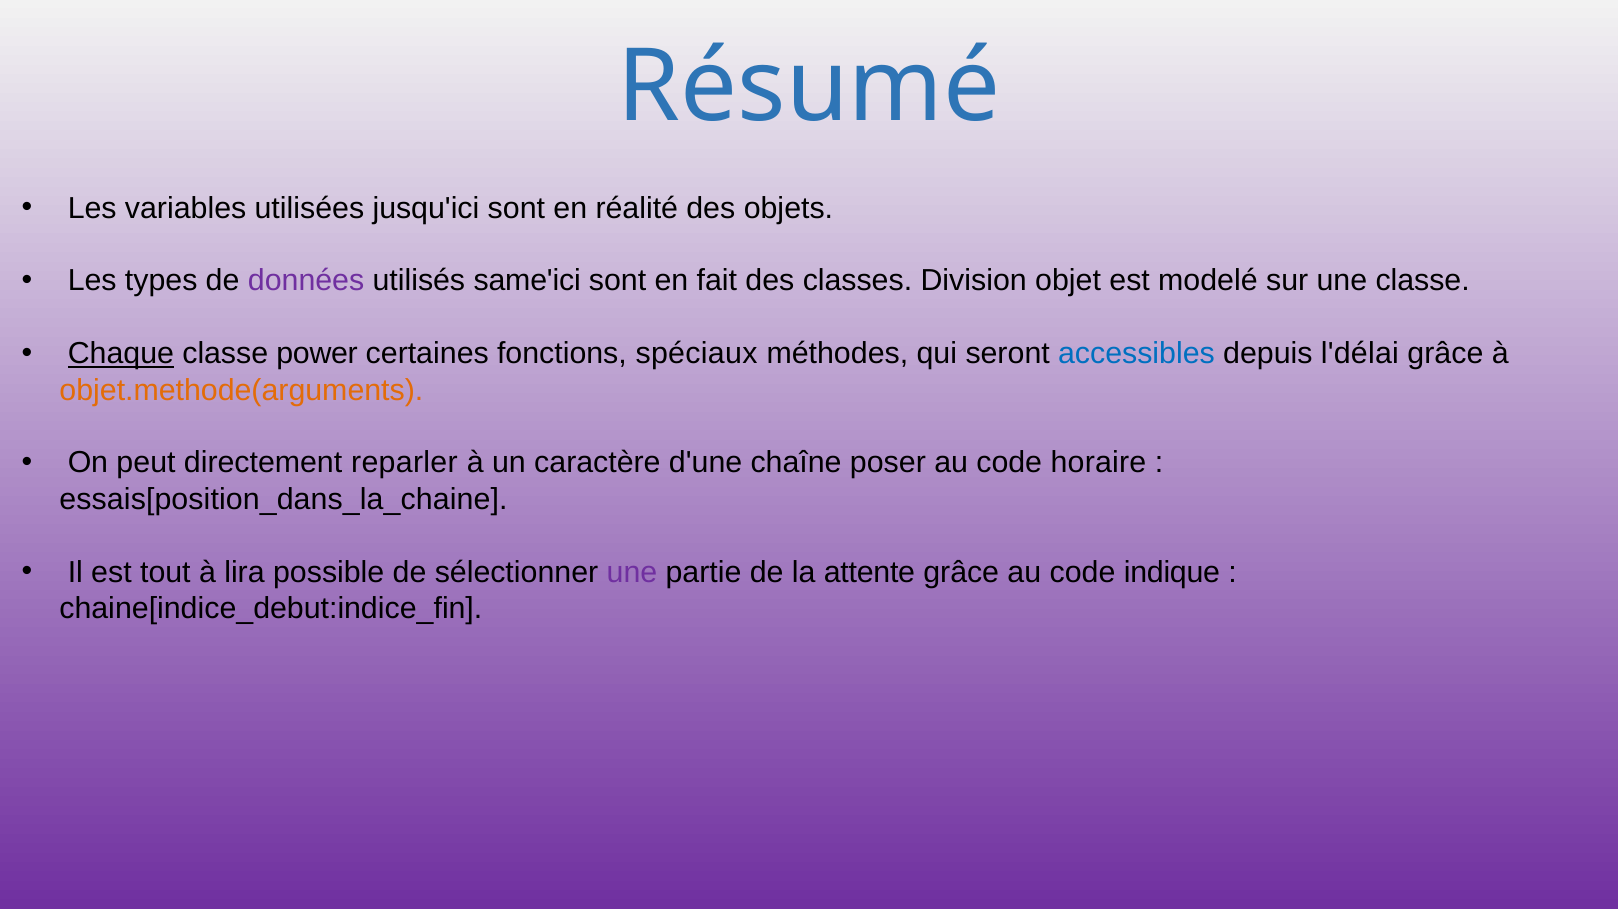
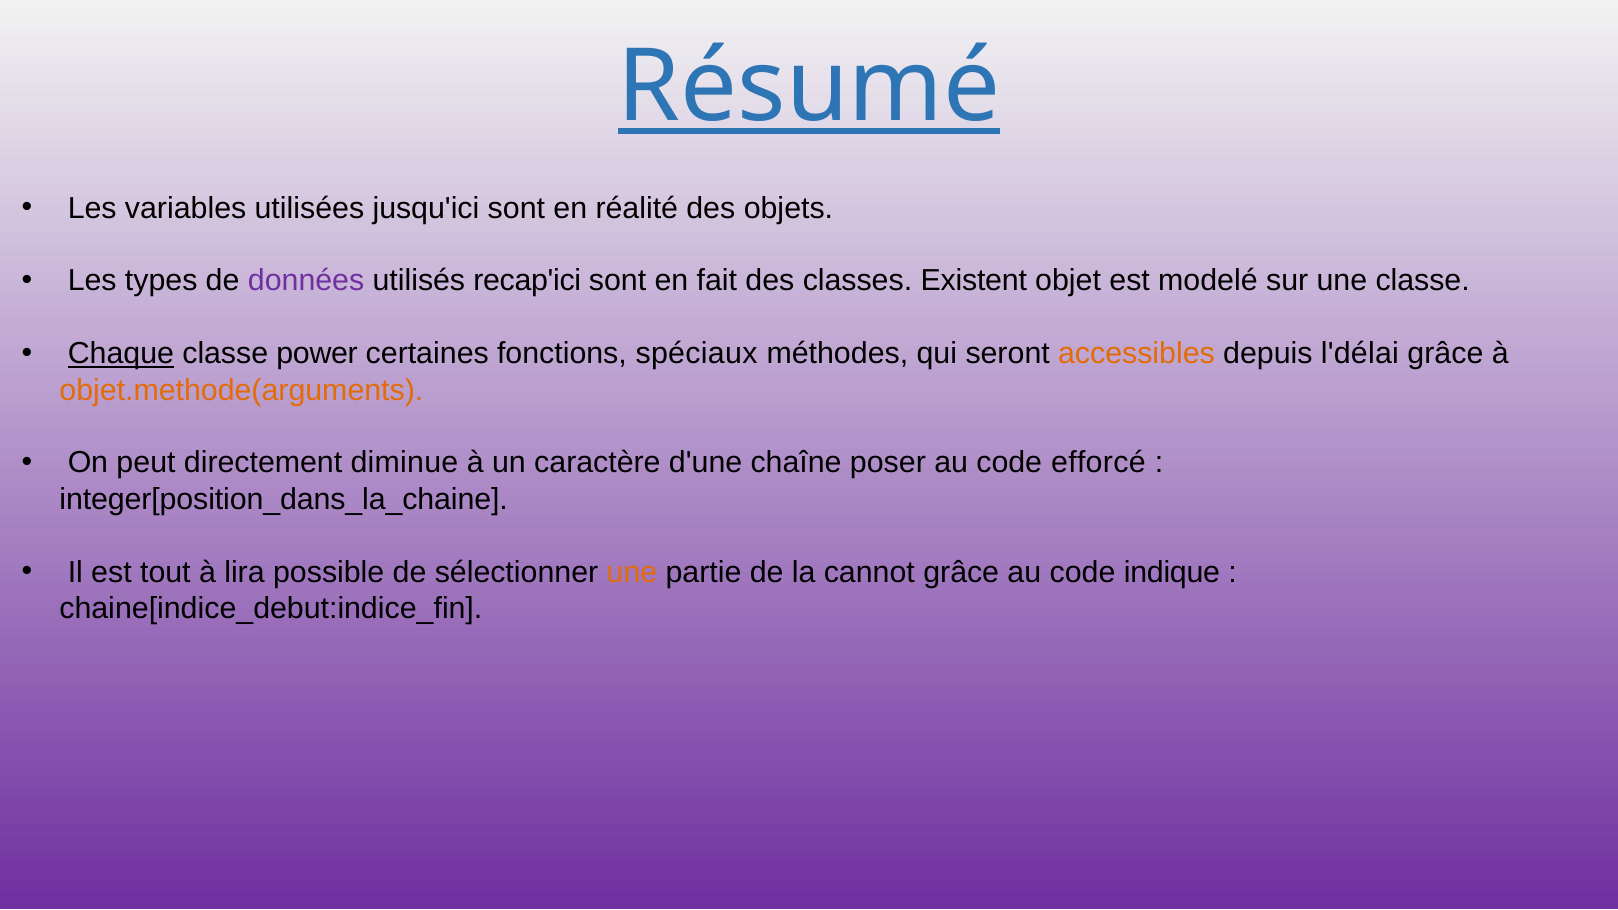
Résumé underline: none -> present
same'ici: same'ici -> recap'ici
Division: Division -> Existent
accessibles colour: blue -> orange
reparler: reparler -> diminue
horaire: horaire -> efforcé
essais[position_dans_la_chaine: essais[position_dans_la_chaine -> integer[position_dans_la_chaine
une at (632, 572) colour: purple -> orange
attente: attente -> cannot
